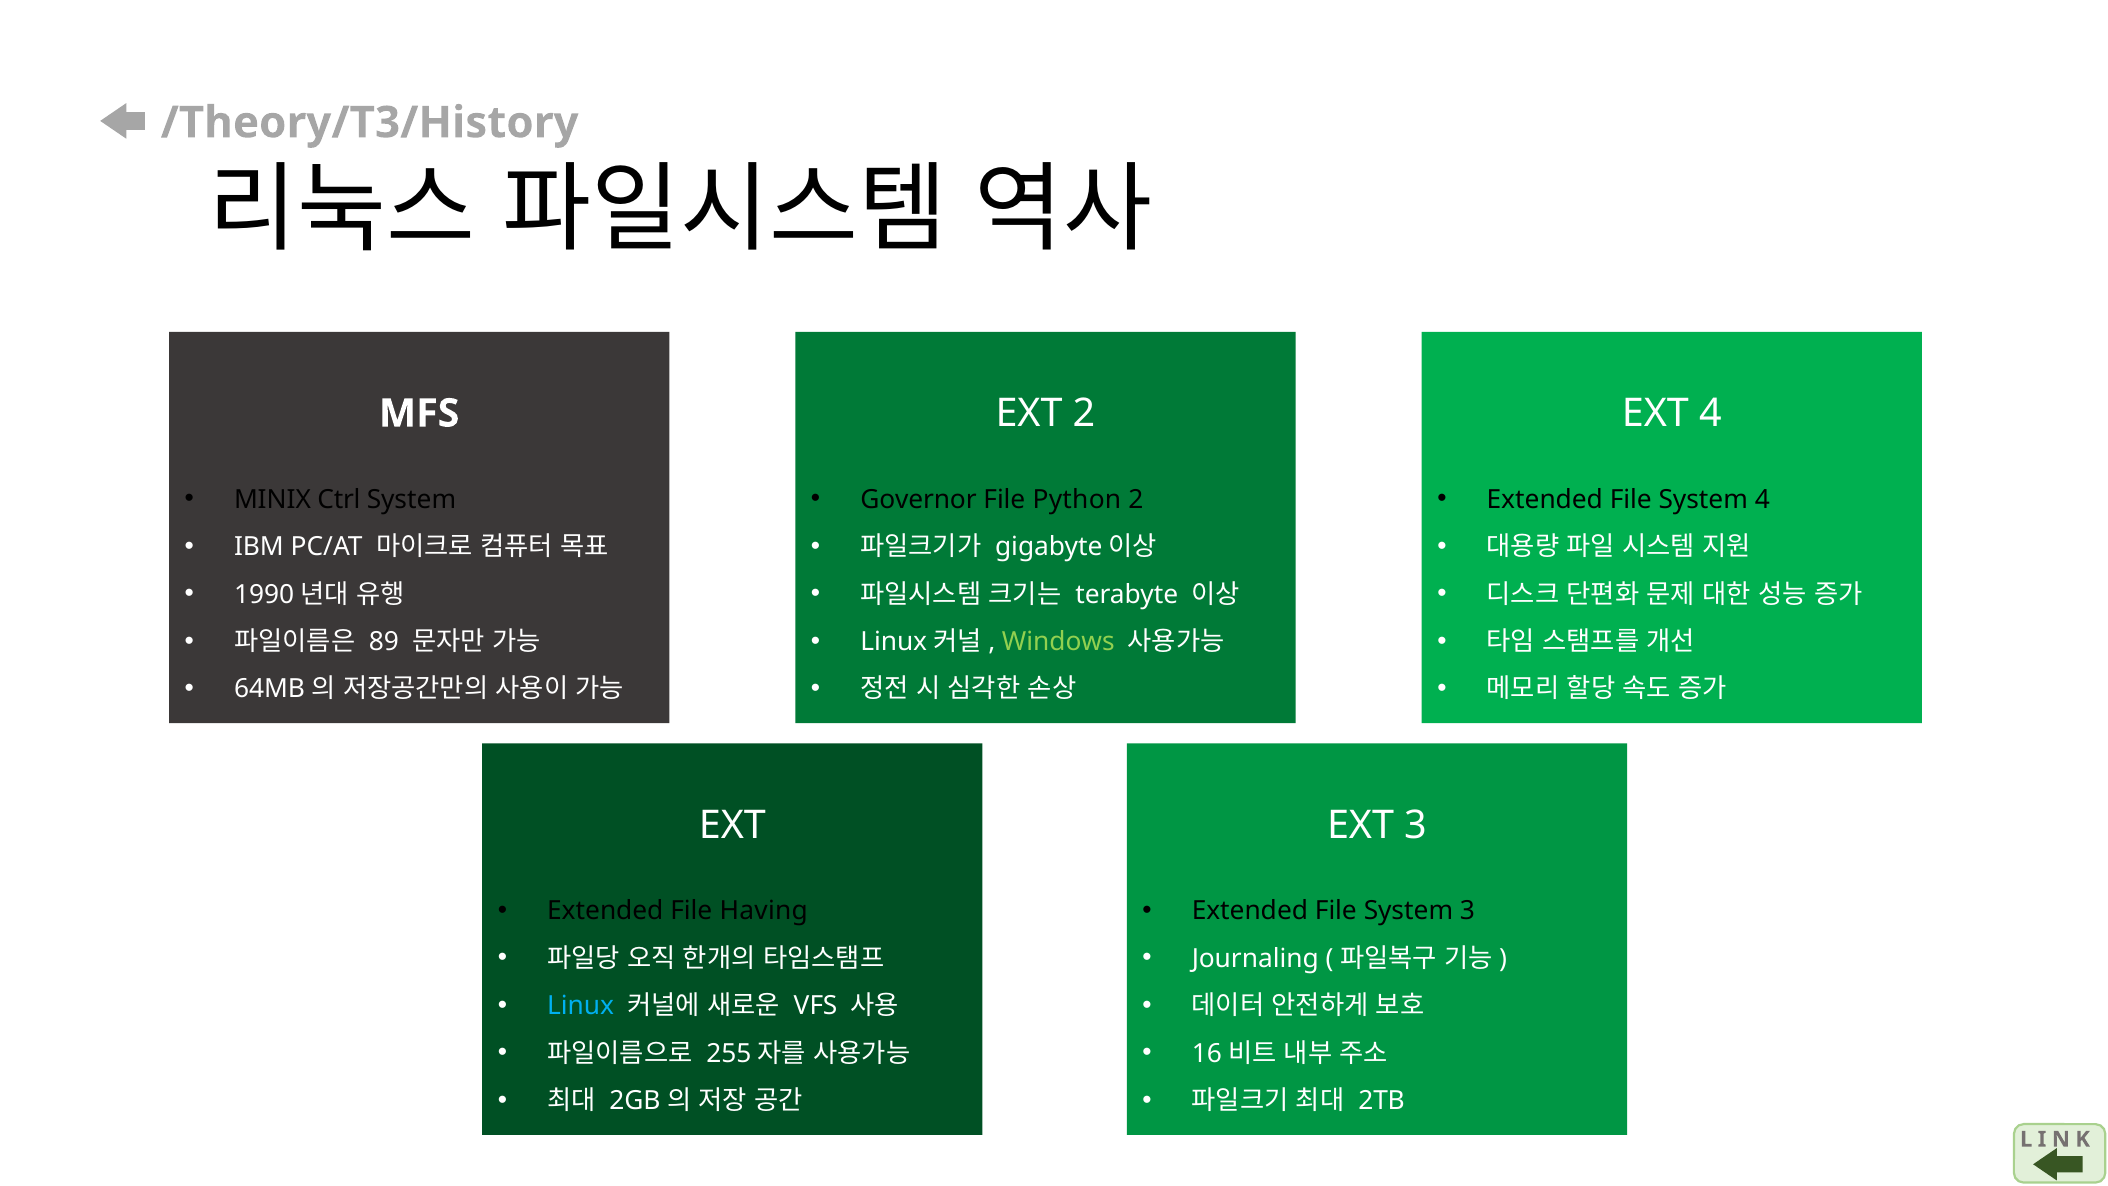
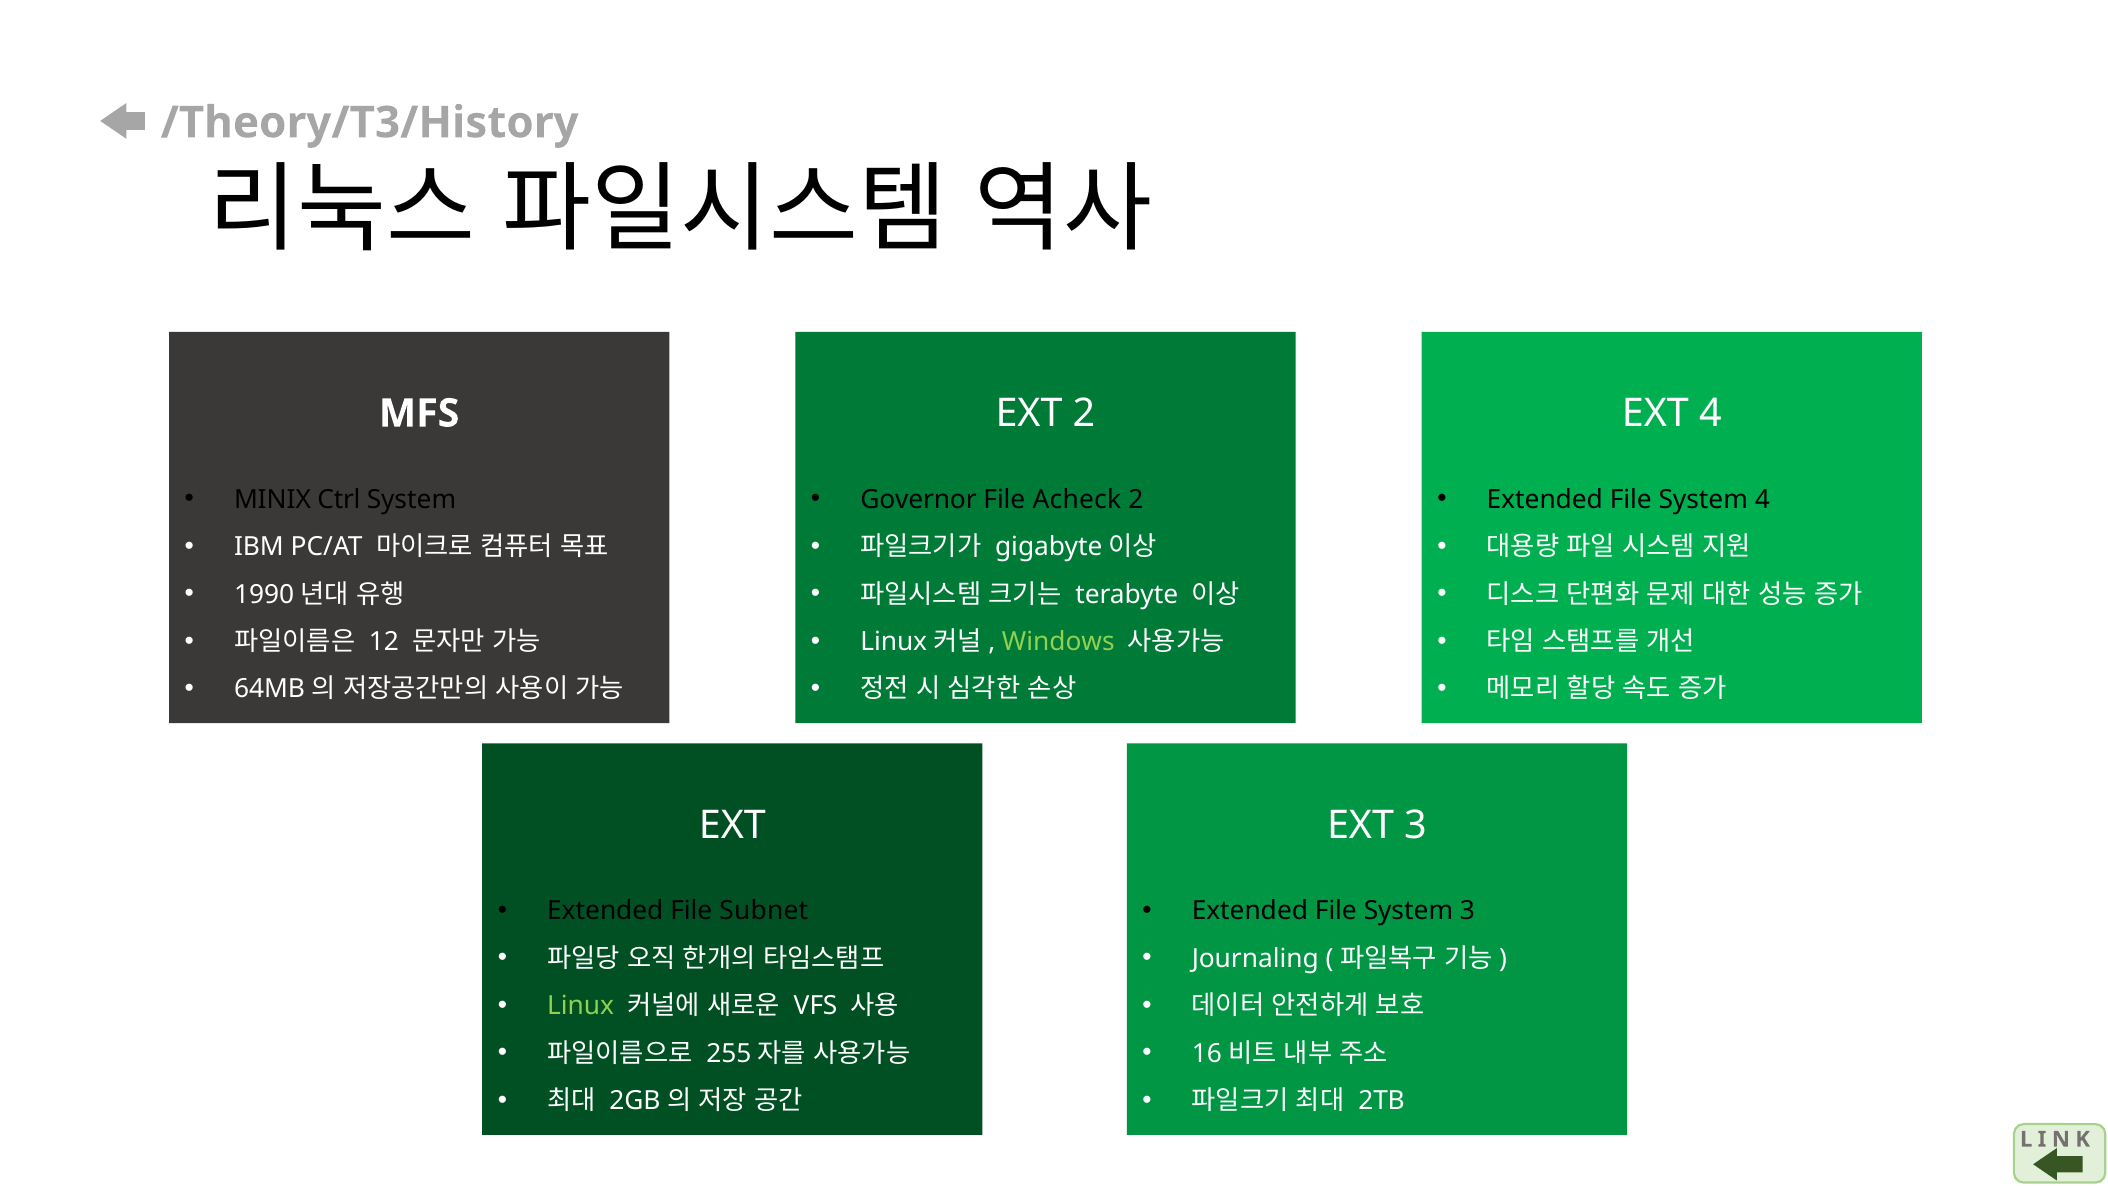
Python: Python -> Acheck
89: 89 -> 12
Having: Having -> Subnet
Linux colour: light blue -> light green
